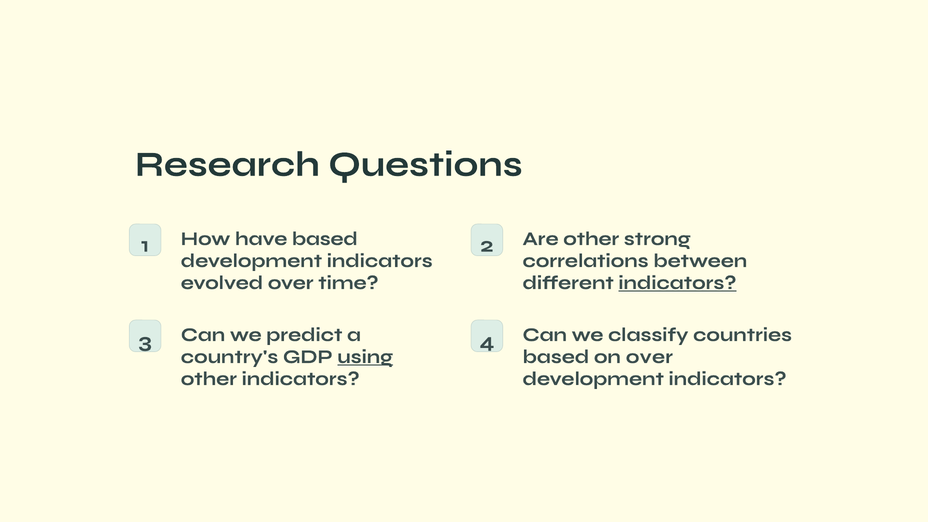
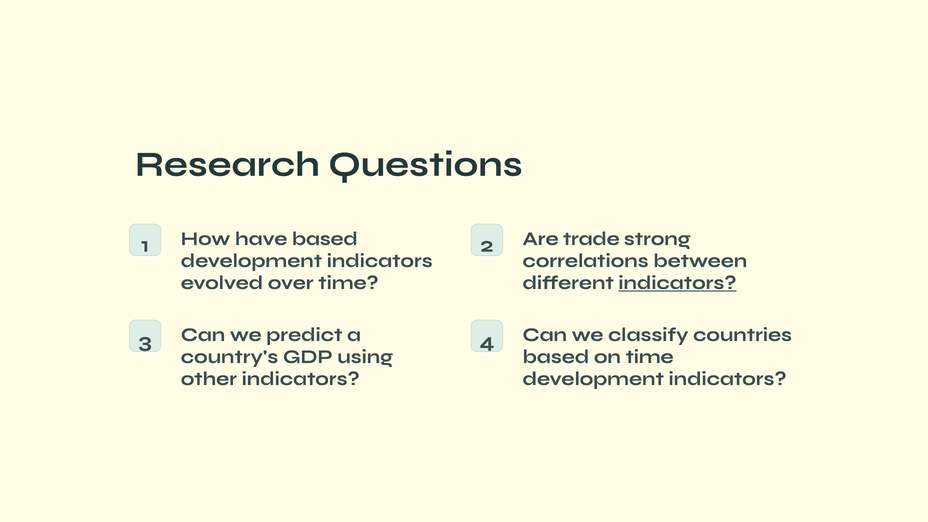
Are other: other -> trade
using underline: present -> none
on over: over -> time
